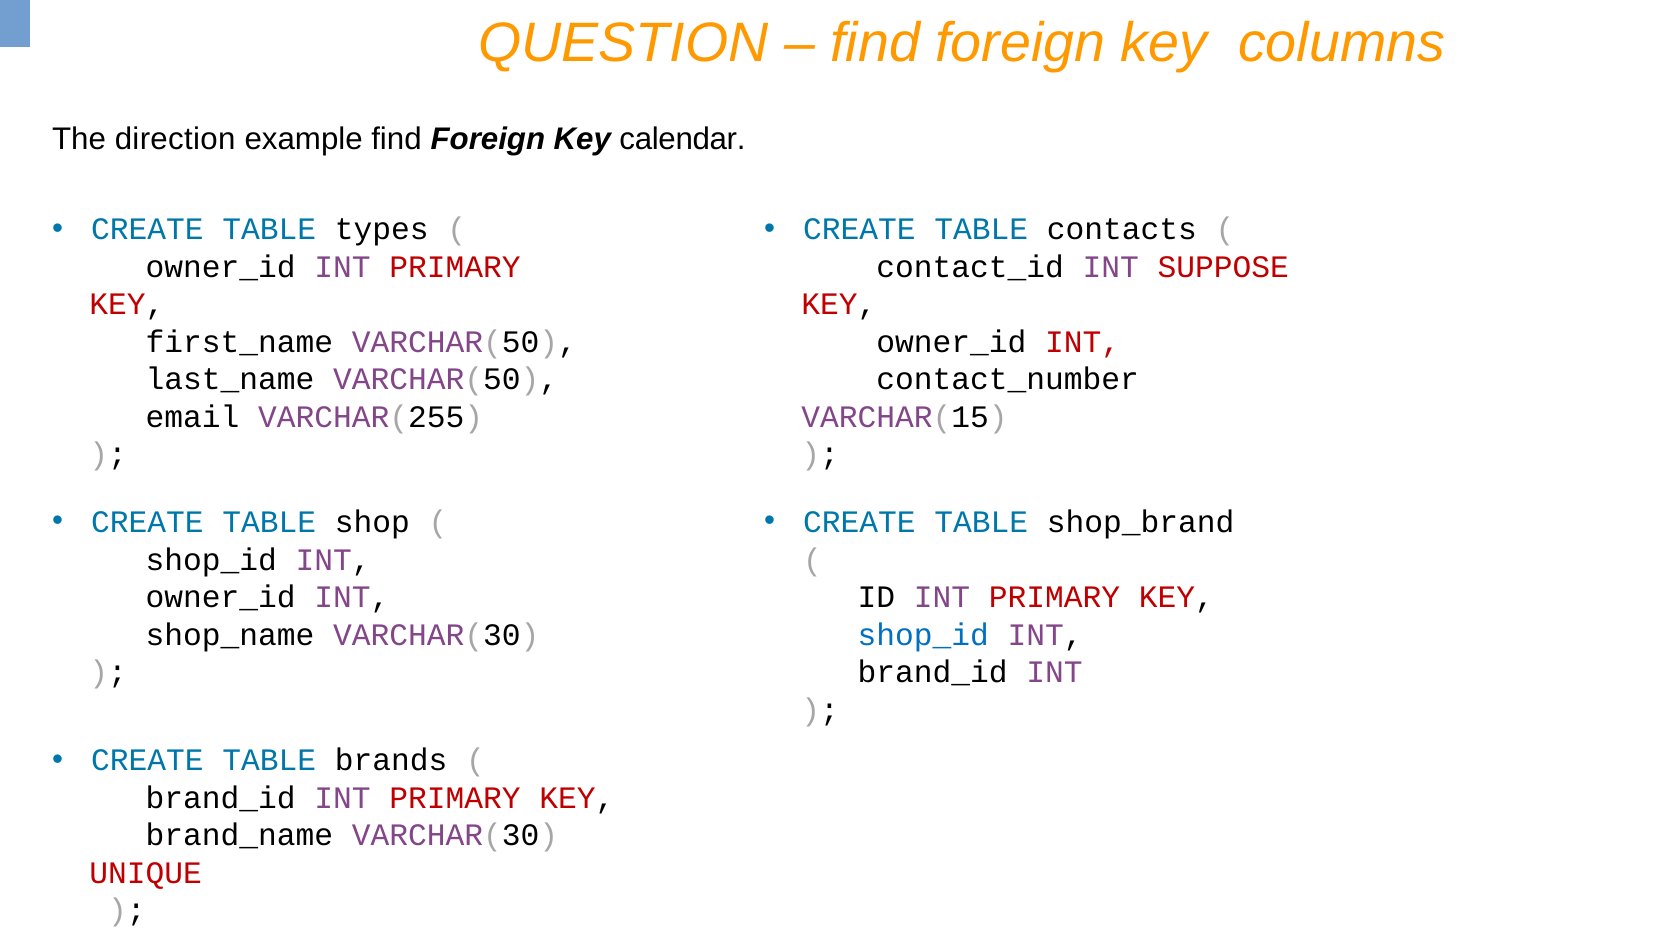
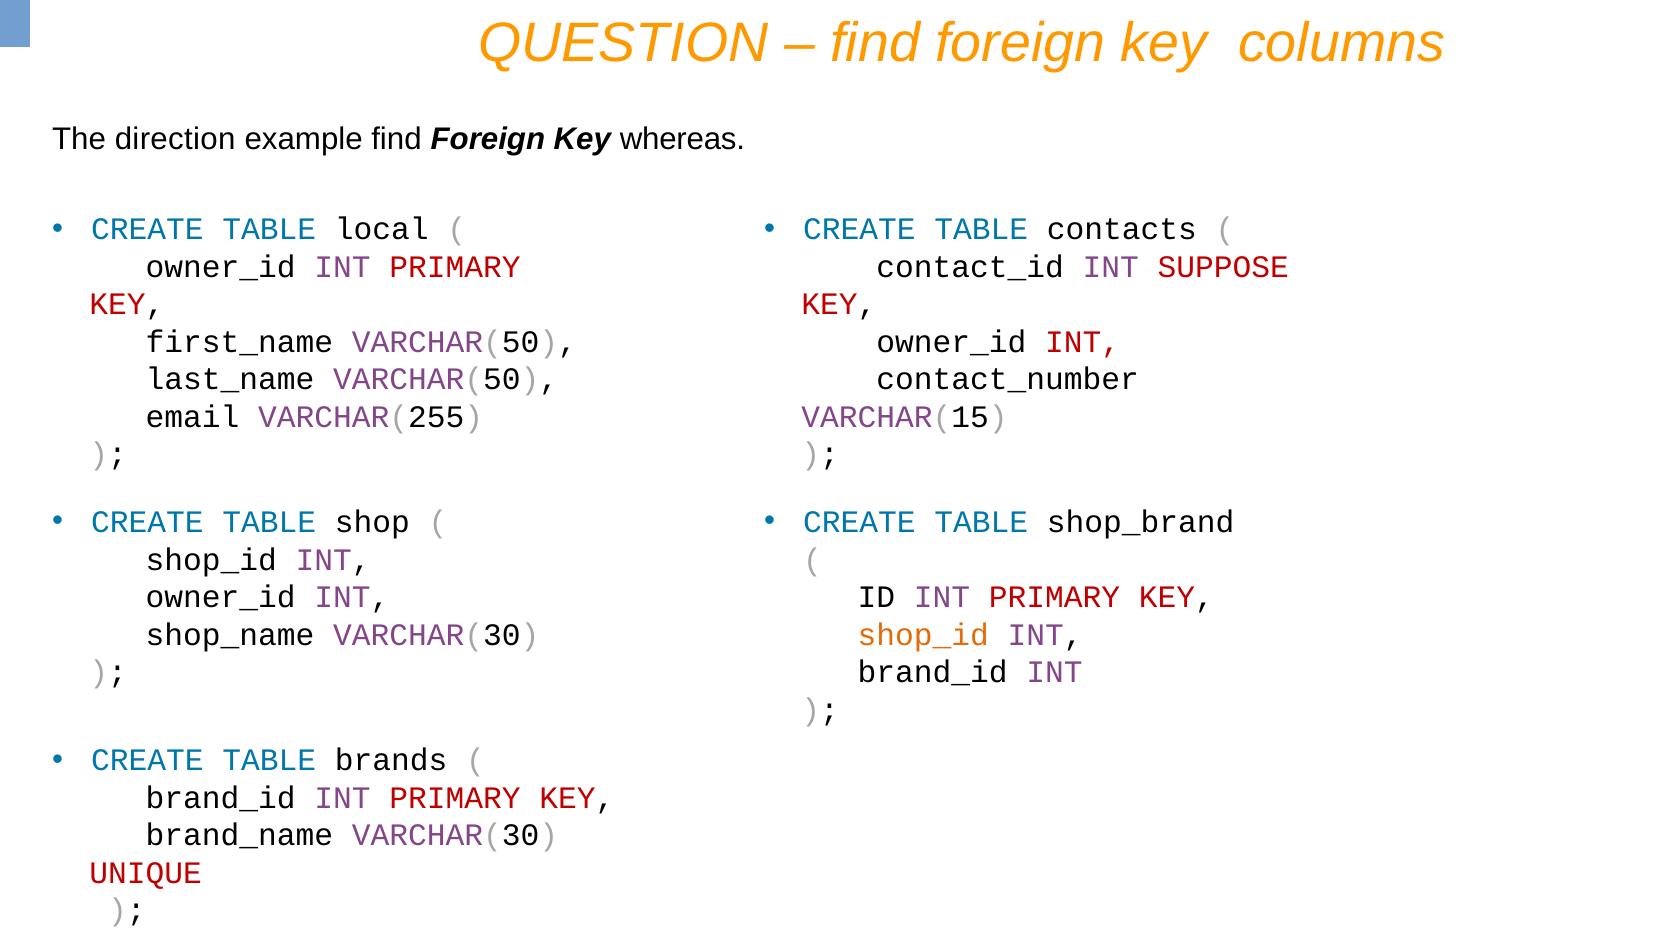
calendar: calendar -> whereas
types: types -> local
shop_id at (923, 635) colour: blue -> orange
